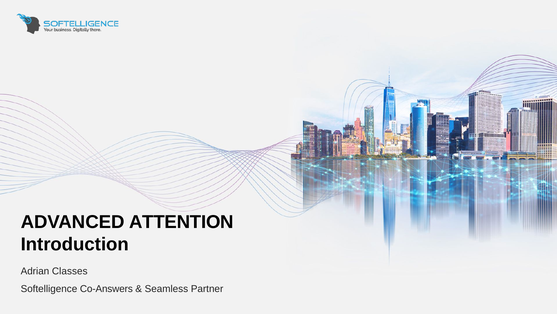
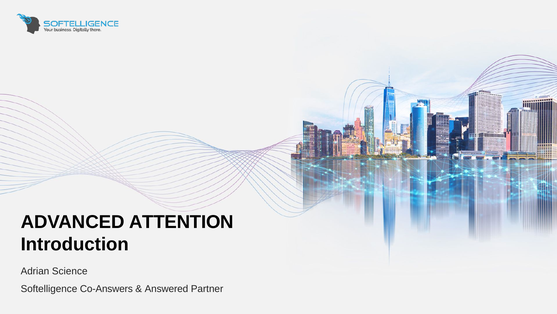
Classes: Classes -> Science
Seamless: Seamless -> Answered
